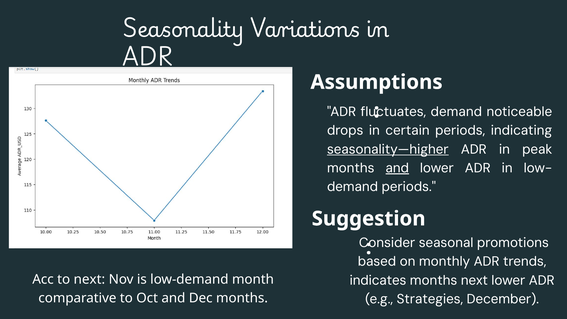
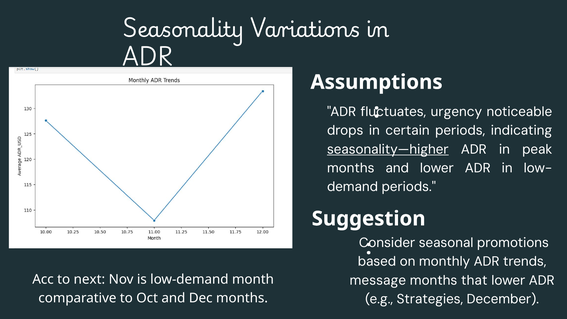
demand at (456, 112): demand -> urgency
and at (397, 168) underline: present -> none
indicates: indicates -> message
months next: next -> that
